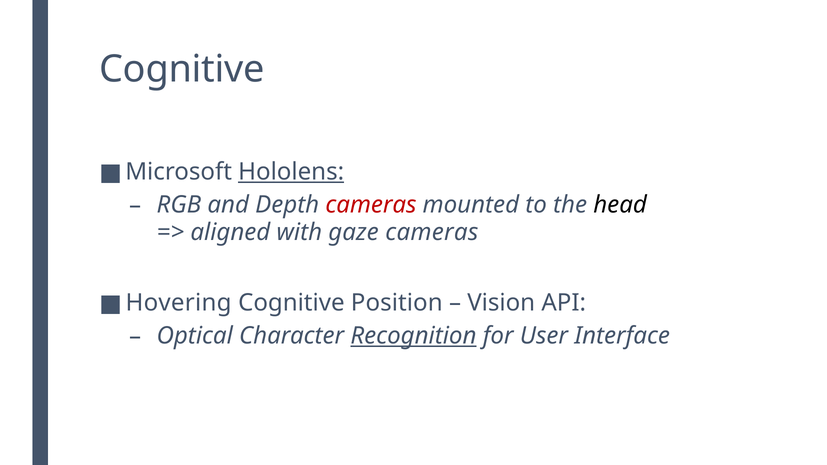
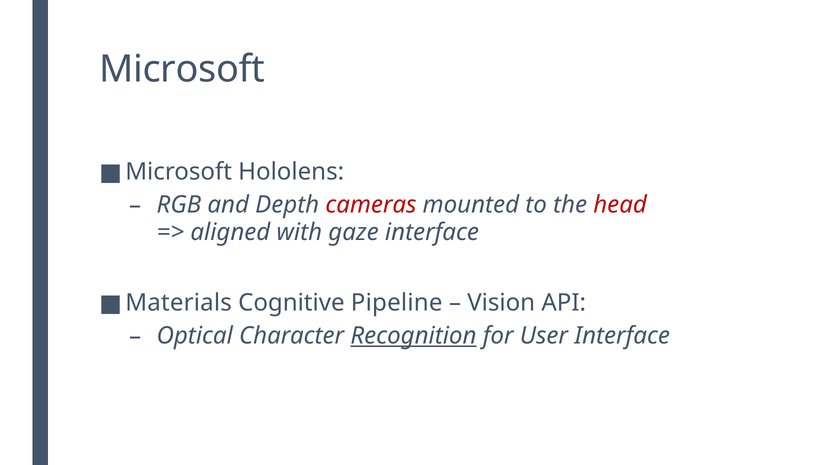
Cognitive at (182, 69): Cognitive -> Microsoft
Hololens underline: present -> none
head colour: black -> red
gaze cameras: cameras -> interface
Hovering: Hovering -> Materials
Position: Position -> Pipeline
